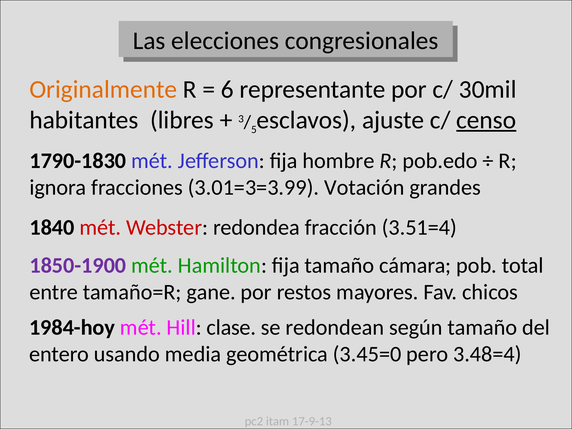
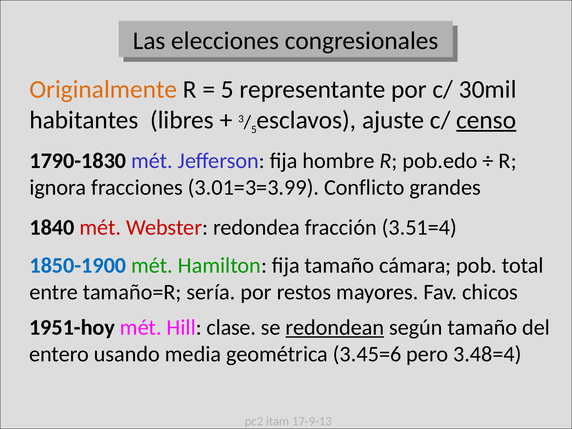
6 at (227, 89): 6 -> 5
Votación: Votación -> Conflicto
1850-1900 colour: purple -> blue
gane: gane -> sería
1984-hoy: 1984-hoy -> 1951-hoy
redondean underline: none -> present
3.45=0: 3.45=0 -> 3.45=6
